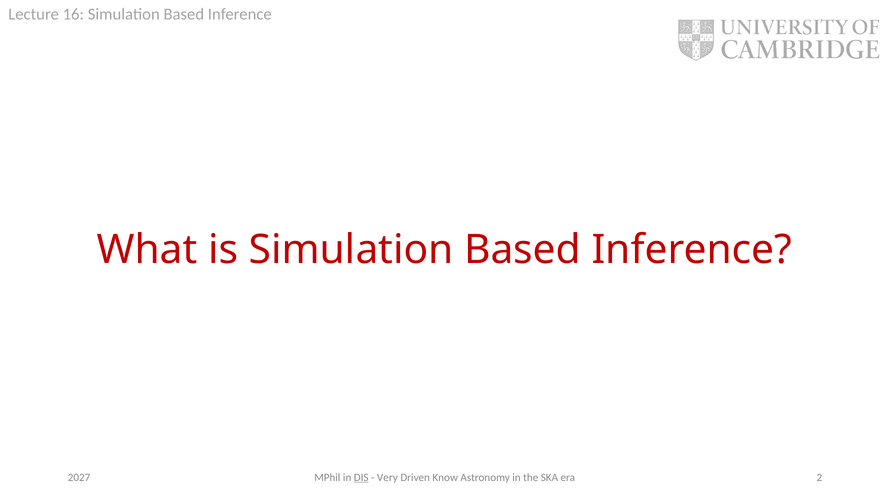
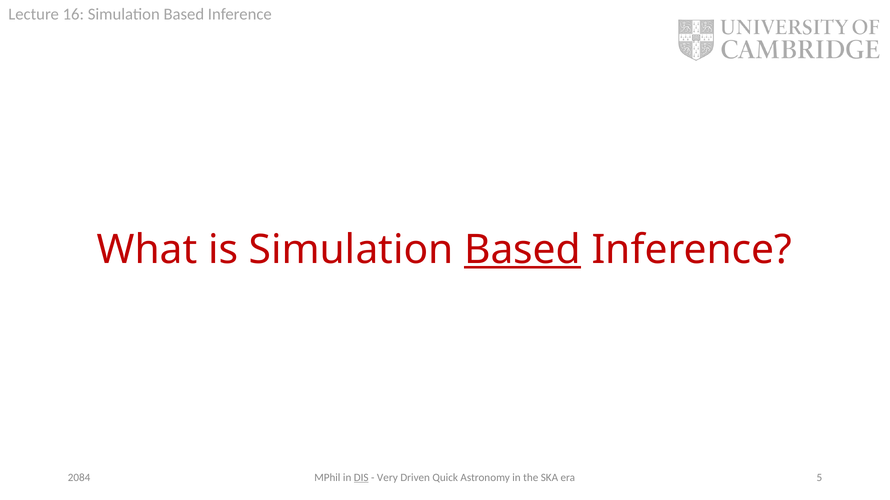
Based at (523, 250) underline: none -> present
Know: Know -> Quick
2: 2 -> 5
2027: 2027 -> 2084
